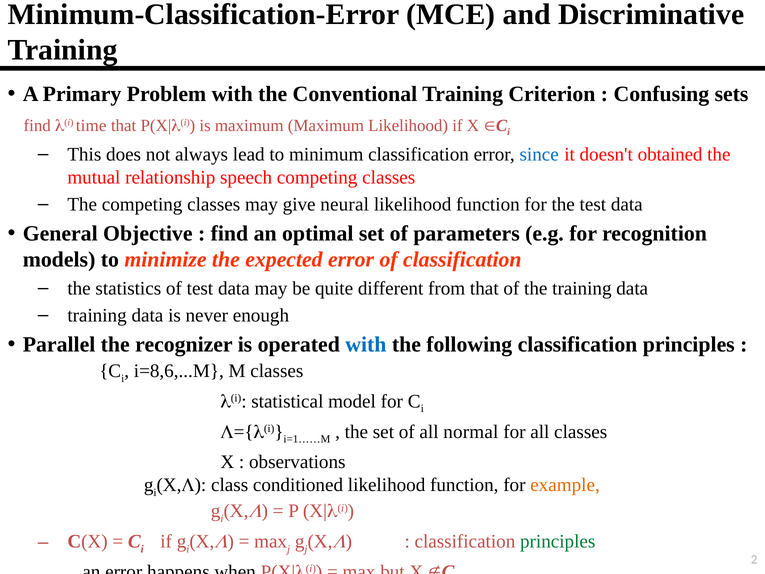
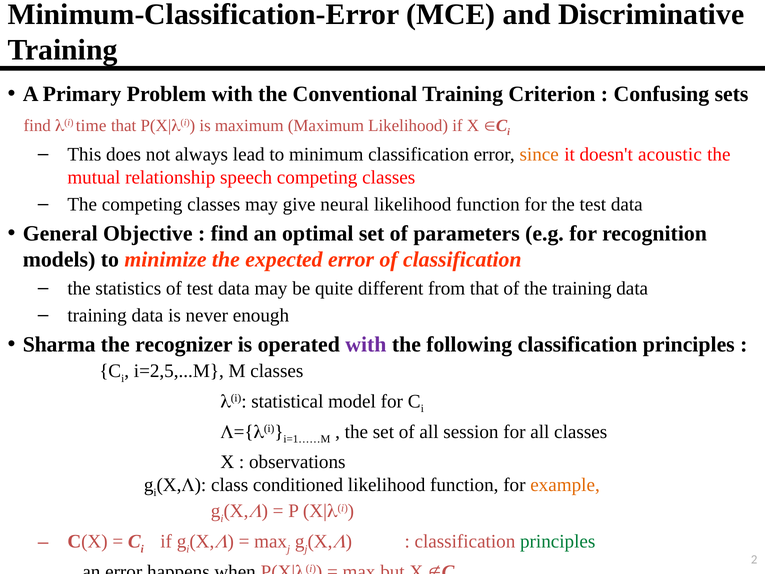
since colour: blue -> orange
obtained: obtained -> acoustic
Parallel: Parallel -> Sharma
with at (366, 344) colour: blue -> purple
i=8,6,...M: i=8,6,...M -> i=2,5,...M
normal: normal -> session
